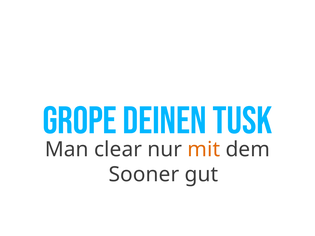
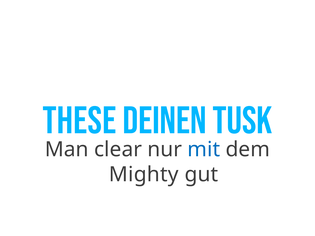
Grope: Grope -> These
mit colour: orange -> blue
Sooner: Sooner -> Mighty
